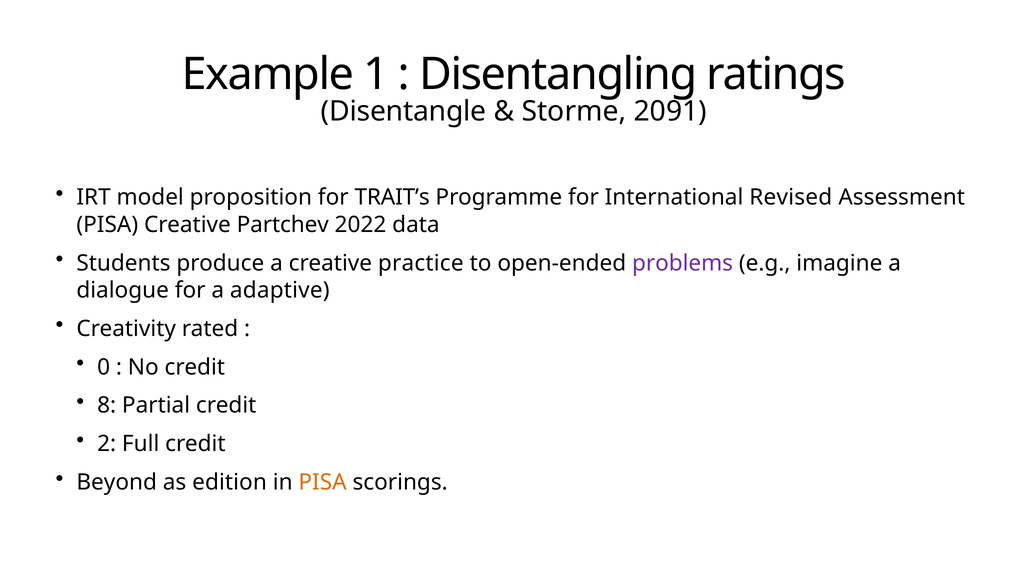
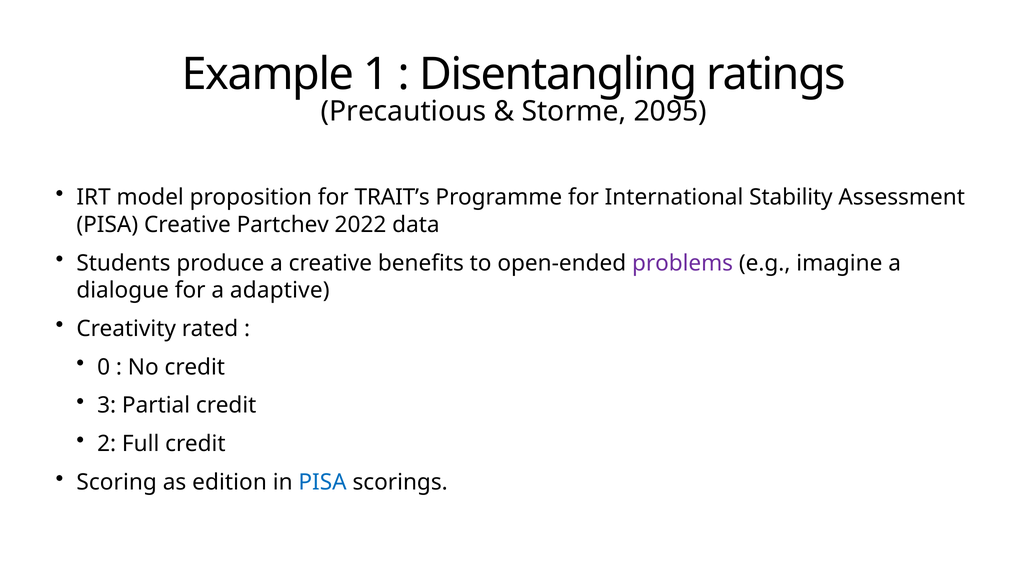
Disentangle: Disentangle -> Precautious
2091: 2091 -> 2095
Revised: Revised -> Stability
practice: practice -> benefits
8: 8 -> 3
Beyond: Beyond -> Scoring
PISA at (323, 482) colour: orange -> blue
